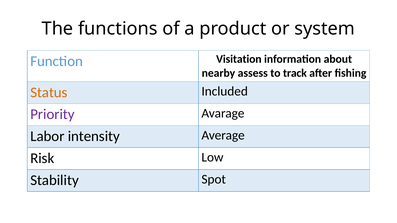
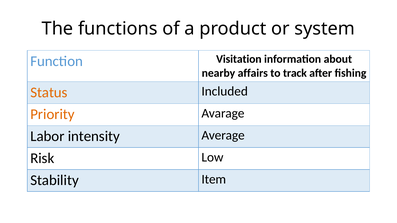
assess: assess -> affairs
Priority colour: purple -> orange
Spot: Spot -> Item
